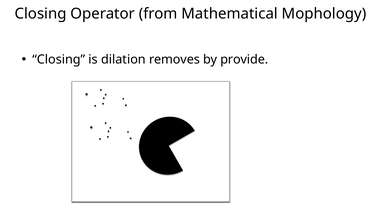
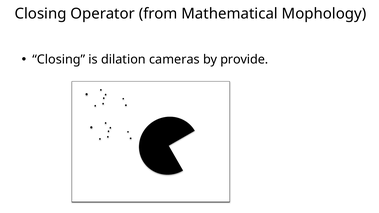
removes: removes -> cameras
